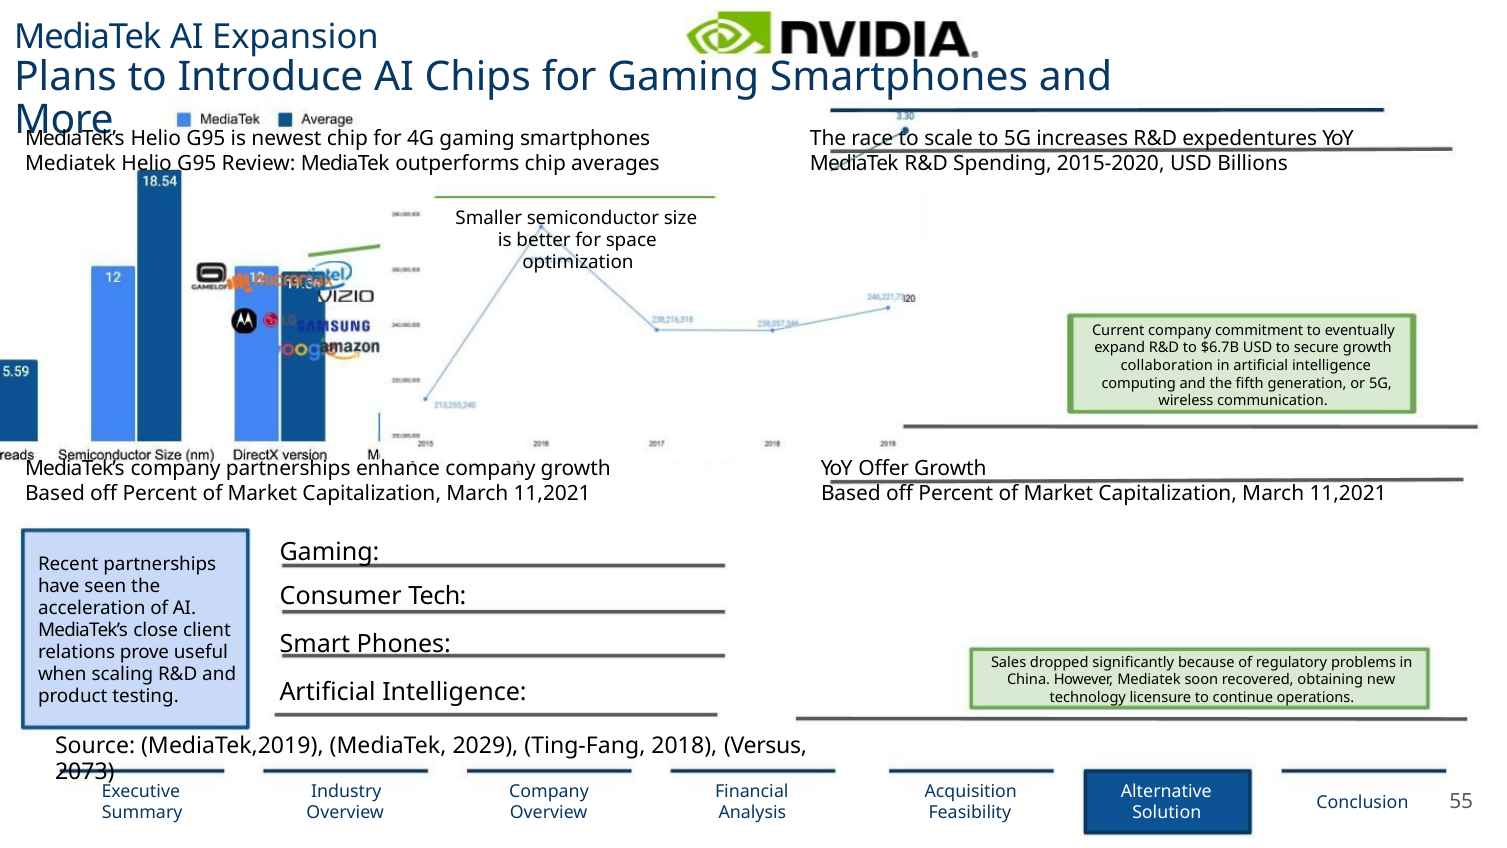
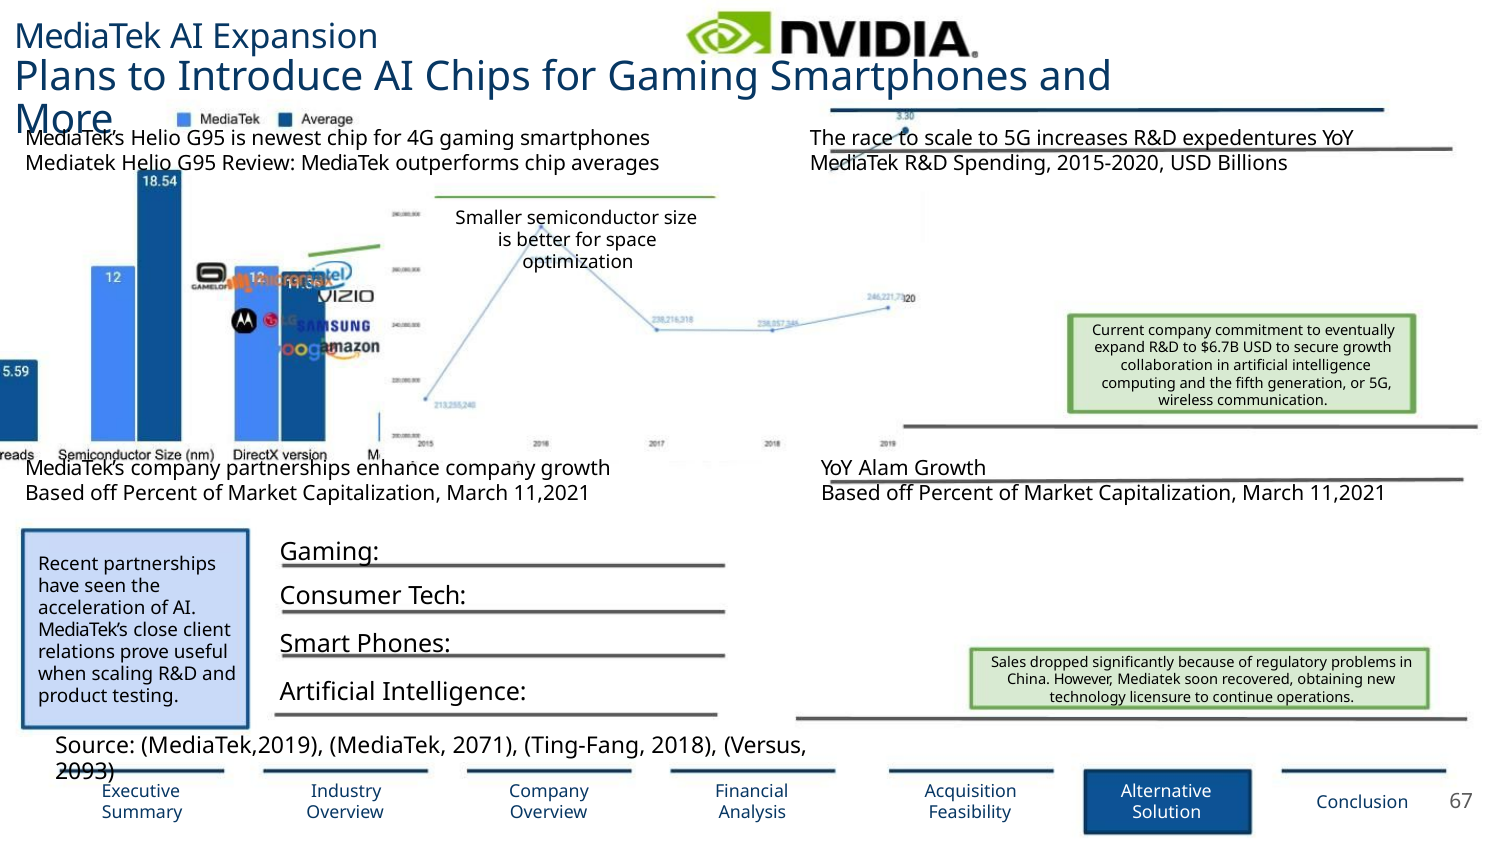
Oﬀer: Oﬀer -> Alam
2029: 2029 -> 2071
2073: 2073 -> 2093
55: 55 -> 67
